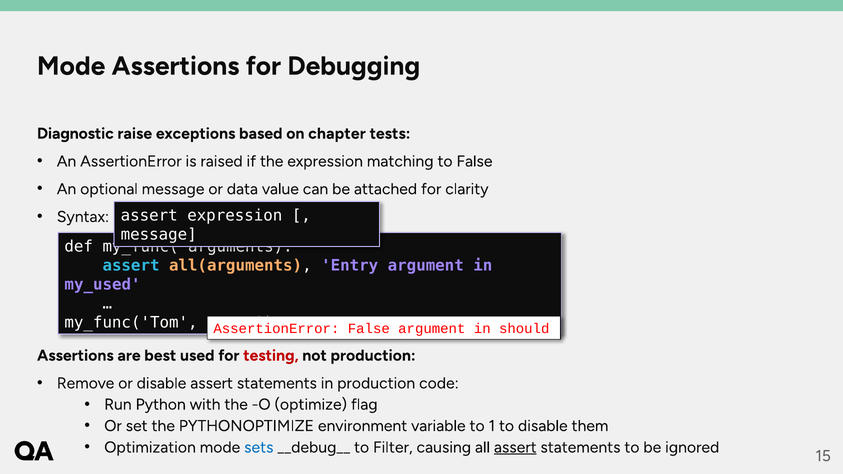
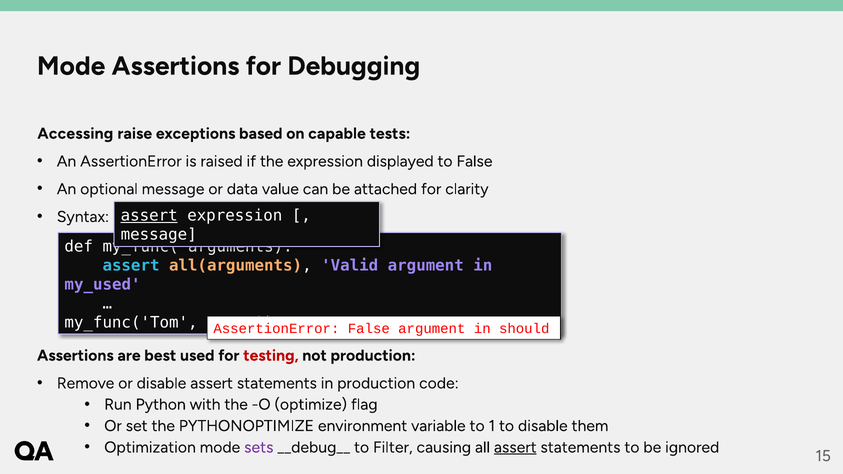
Diagnostic: Diagnostic -> Accessing
chapter: chapter -> capable
matching: matching -> displayed
assert at (149, 216) underline: none -> present
Entry: Entry -> Valid
sets colour: blue -> purple
